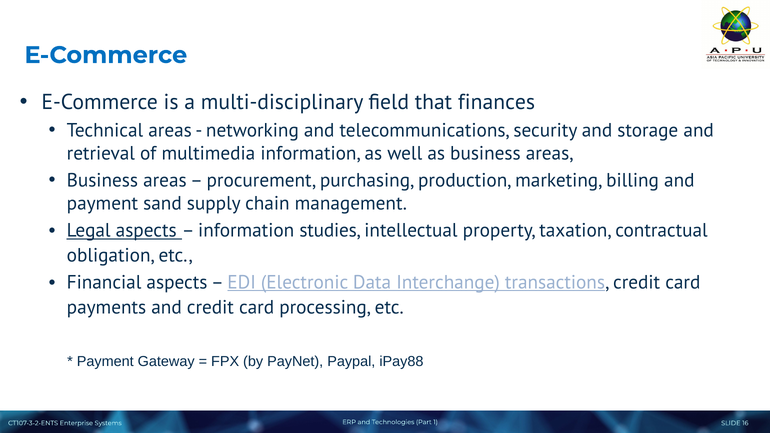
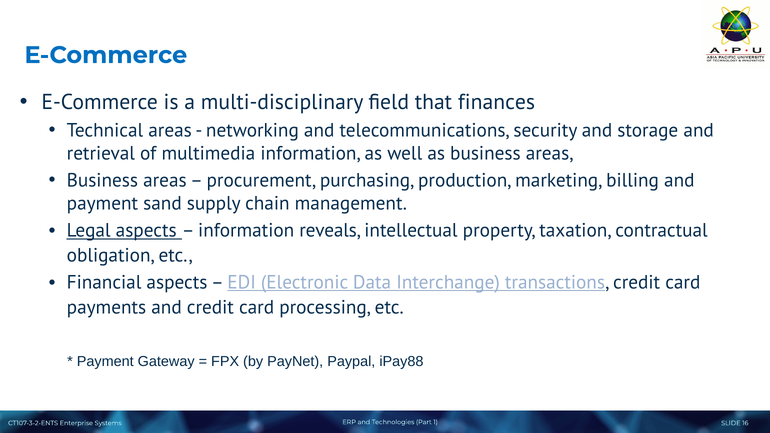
studies: studies -> reveals
